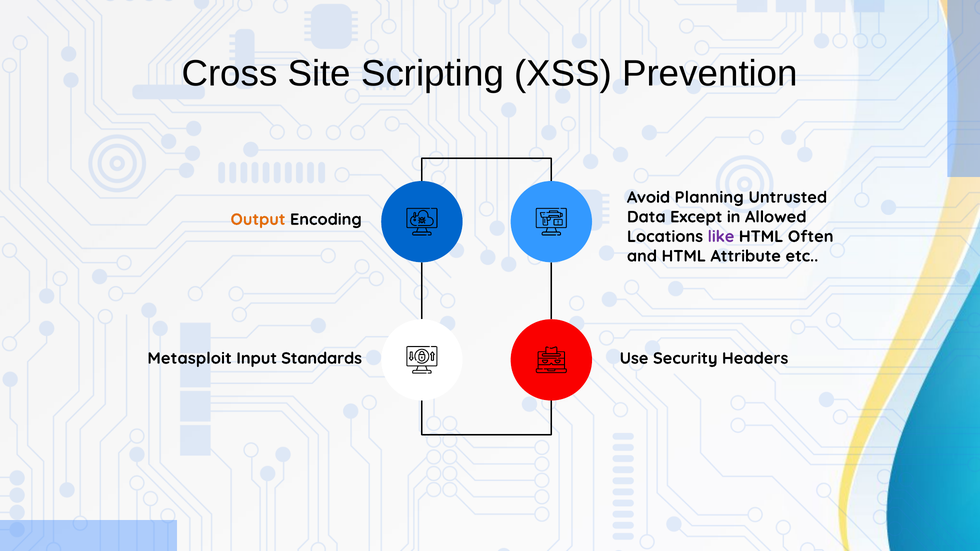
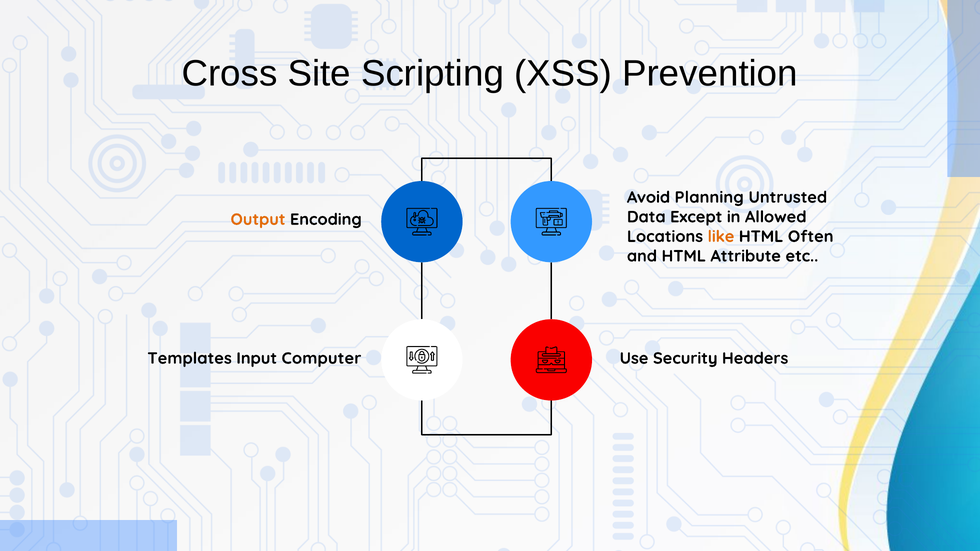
like colour: purple -> orange
Metasploit: Metasploit -> Templates
Standards: Standards -> Computer
